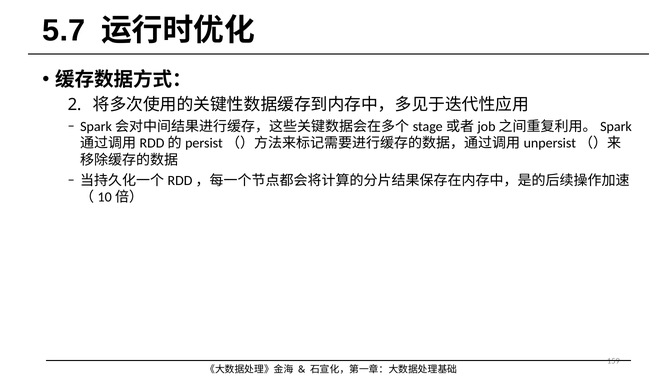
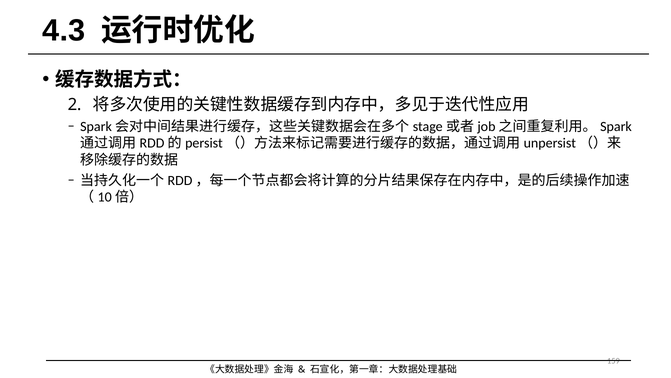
5.7: 5.7 -> 4.3
